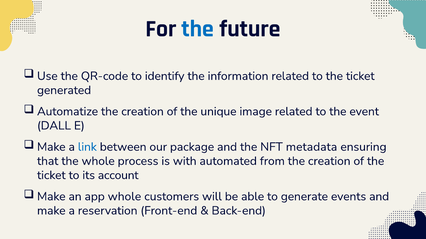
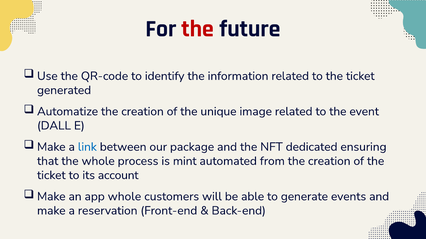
the at (198, 29) colour: blue -> red
metadata: metadata -> dedicated
with: with -> mint
